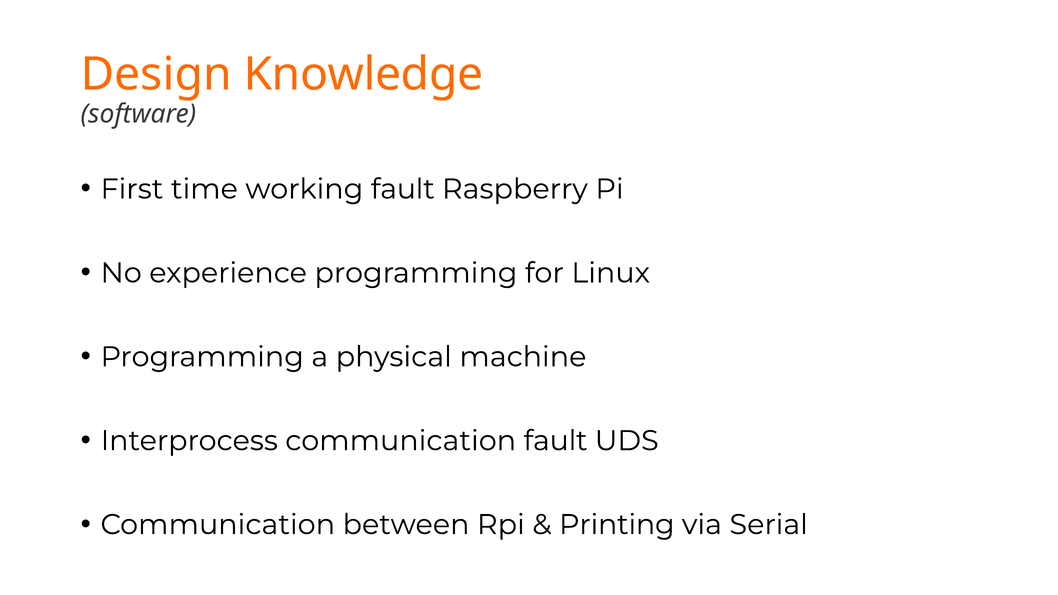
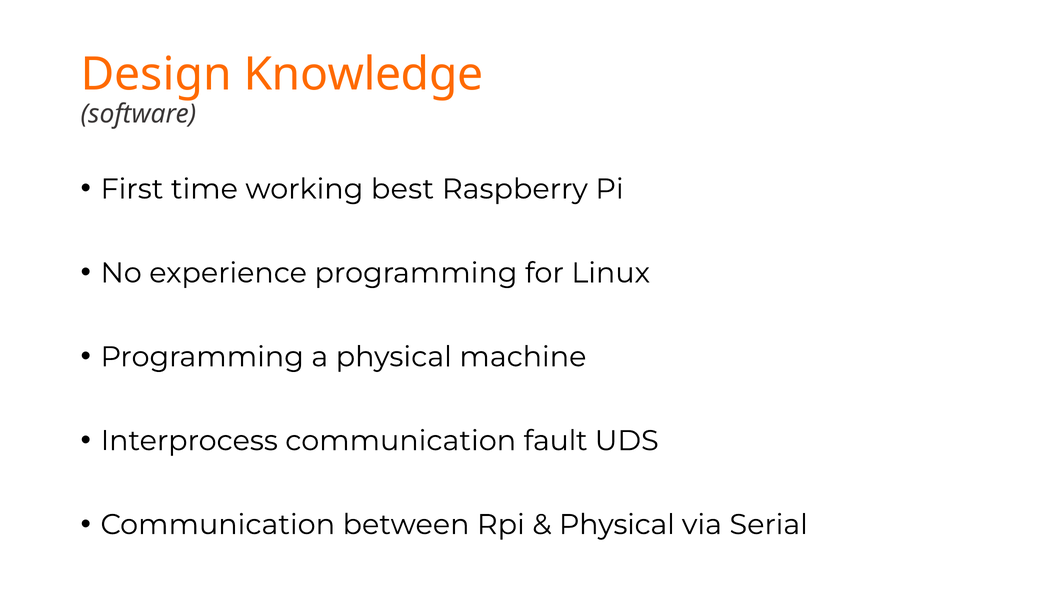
working fault: fault -> best
Printing at (617, 525): Printing -> Physical
